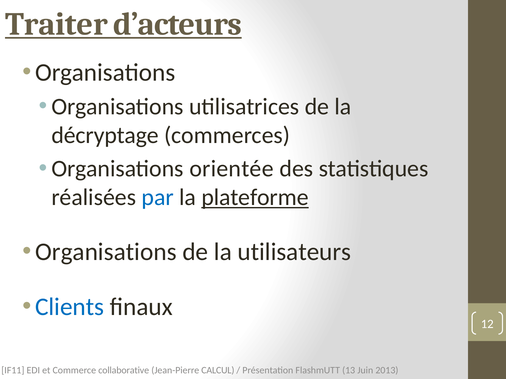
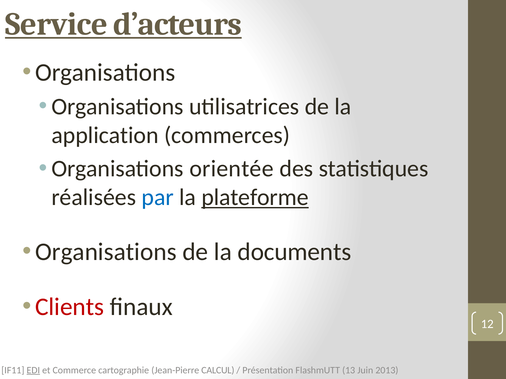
Traiter: Traiter -> Service
décryptage: décryptage -> application
utilisateurs: utilisateurs -> documents
Clients colour: blue -> red
EDI underline: none -> present
collaborative: collaborative -> cartographie
